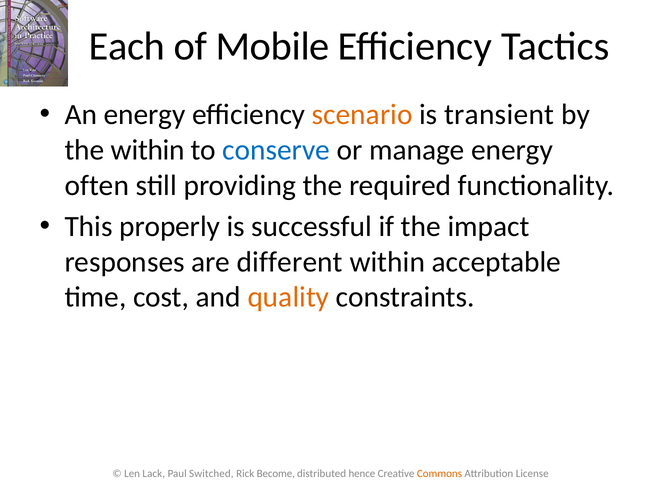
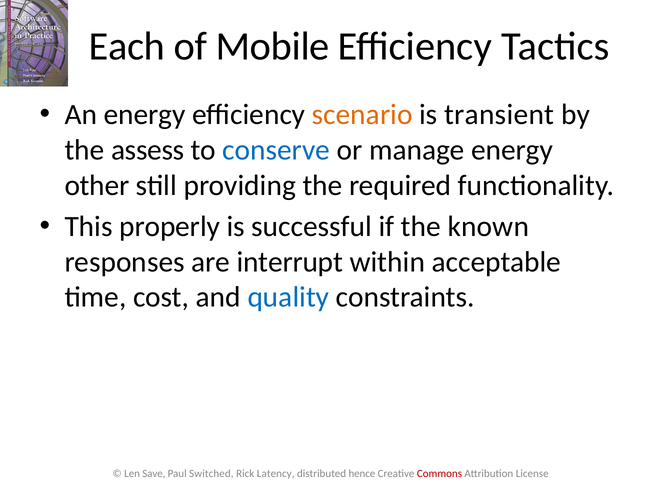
the within: within -> assess
often: often -> other
impact: impact -> known
different: different -> interrupt
quality colour: orange -> blue
Lack: Lack -> Save
Become: Become -> Latency
Commons colour: orange -> red
